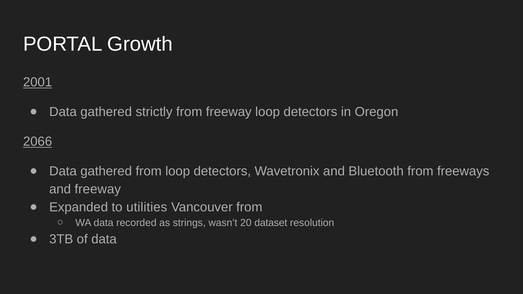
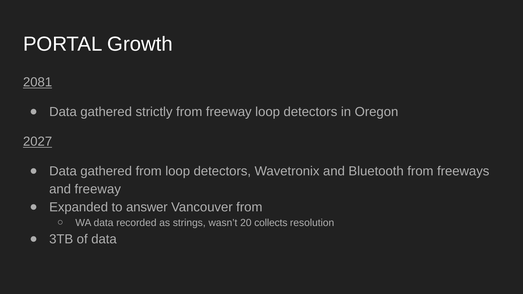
2001: 2001 -> 2081
2066: 2066 -> 2027
utilities: utilities -> answer
dataset: dataset -> collects
